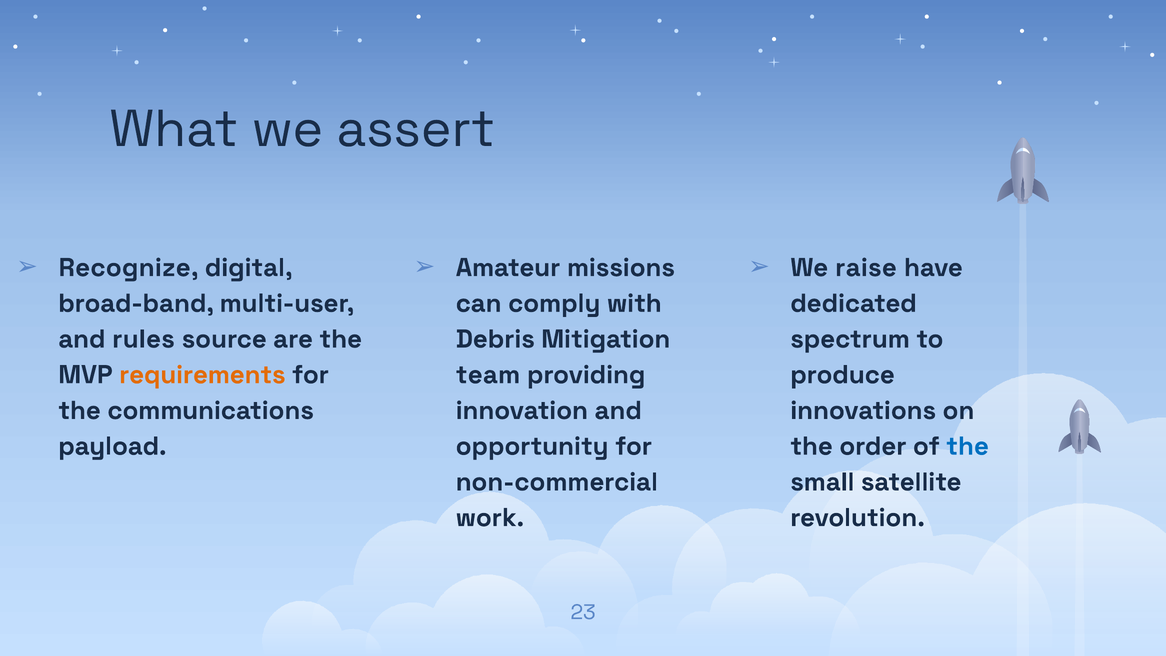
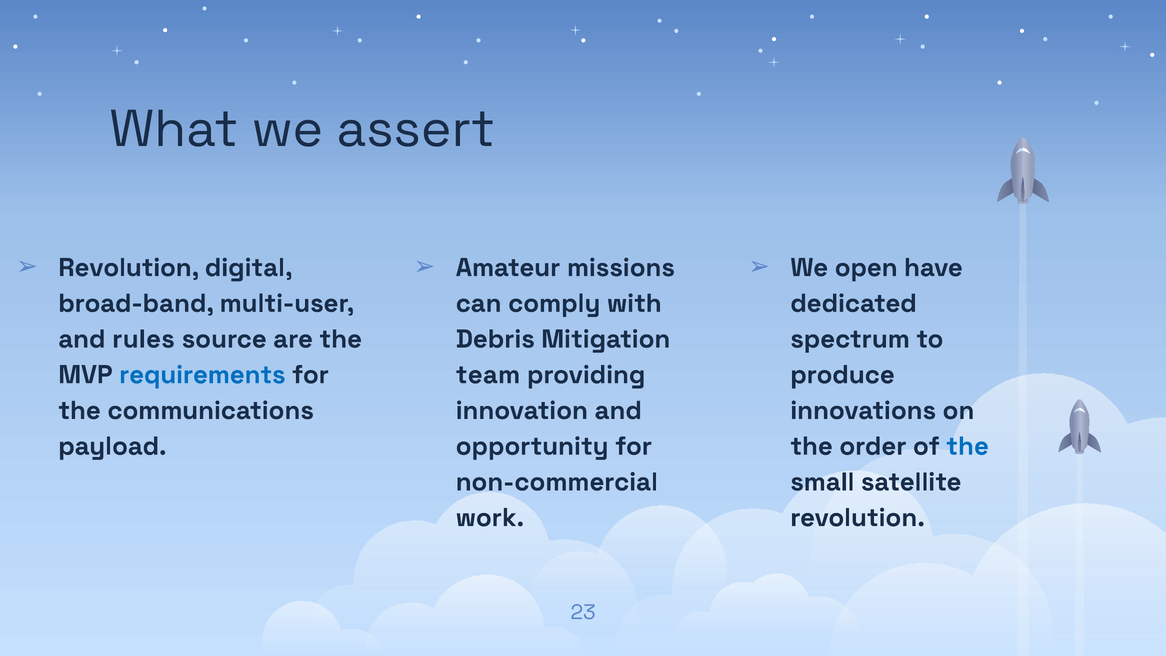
Recognize at (129, 267): Recognize -> Revolution
raise: raise -> open
requirements colour: orange -> blue
